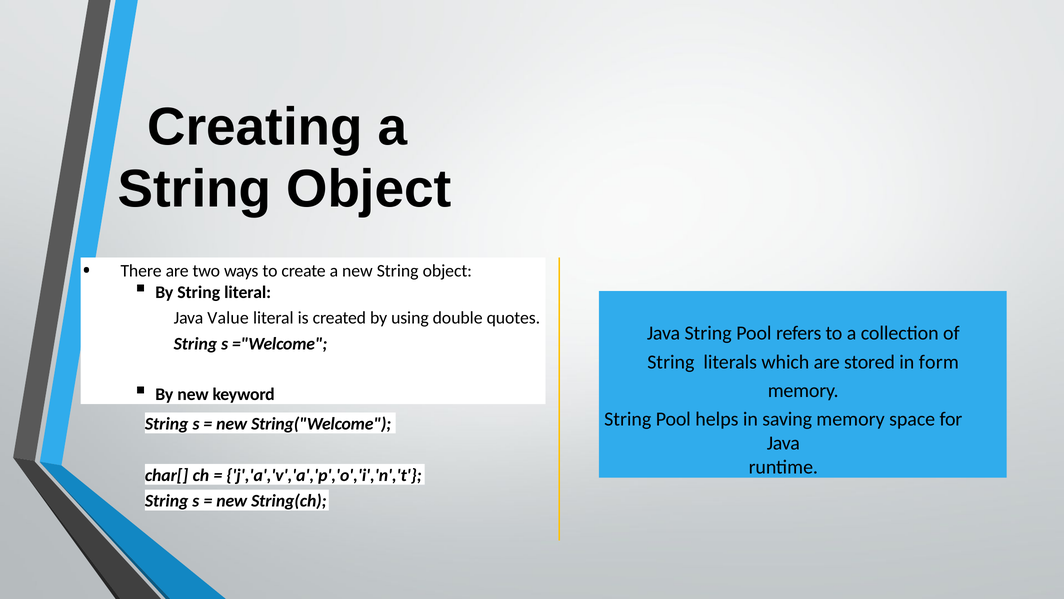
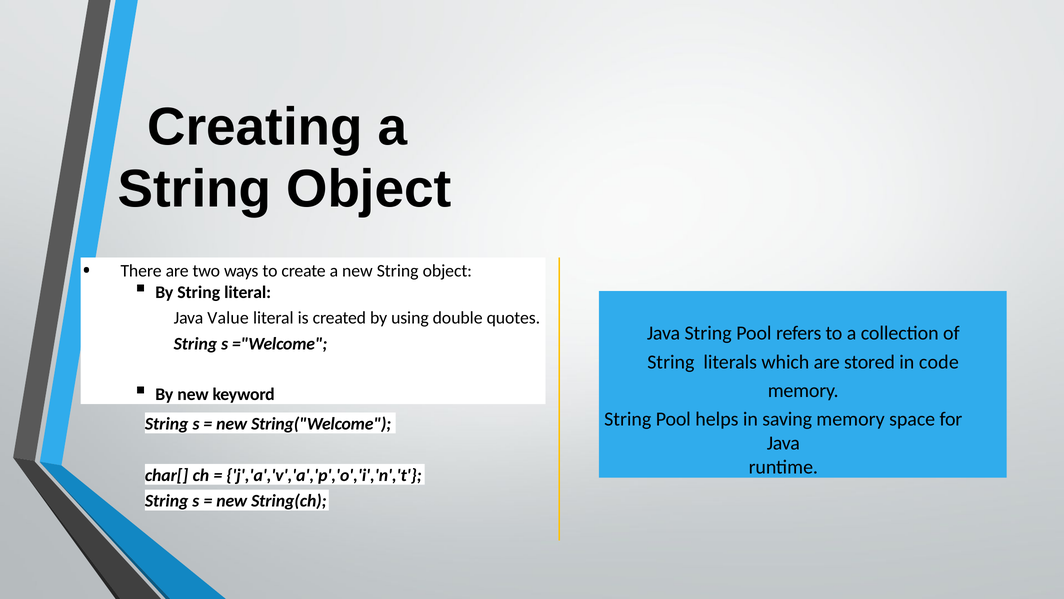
form: form -> code
